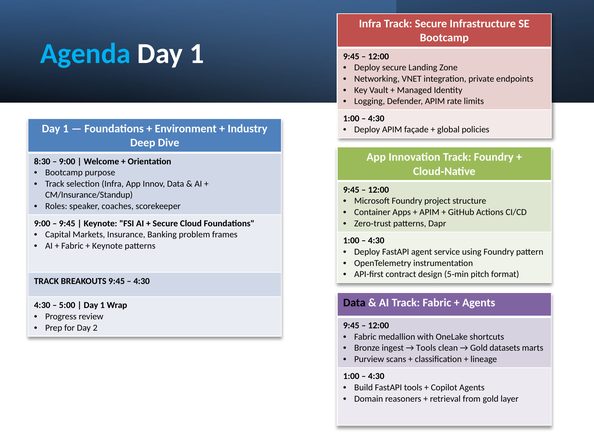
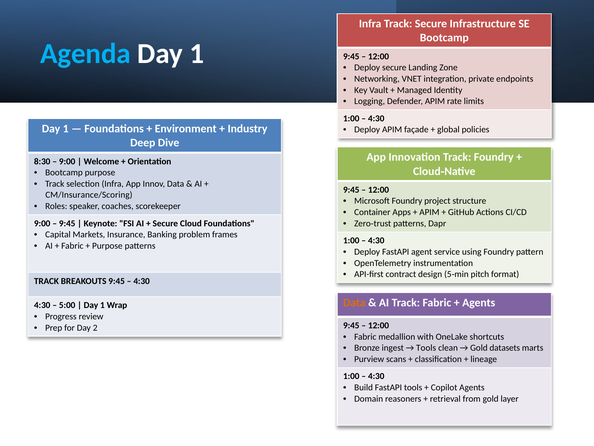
CM/Insurance/Standup: CM/Insurance/Standup -> CM/Insurance/Scoring
Keynote at (107, 246): Keynote -> Purpose
Data at (354, 302) colour: black -> orange
